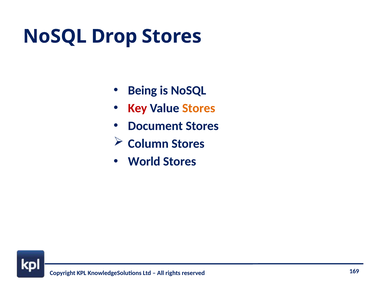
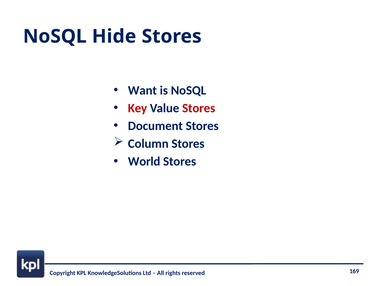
Drop: Drop -> Hide
Being: Being -> Want
Stores at (199, 108) colour: orange -> red
